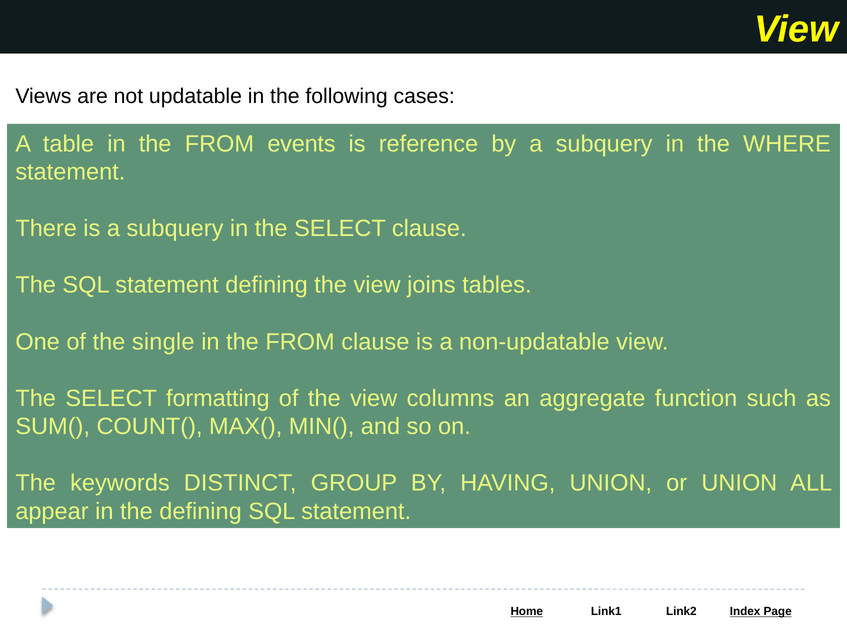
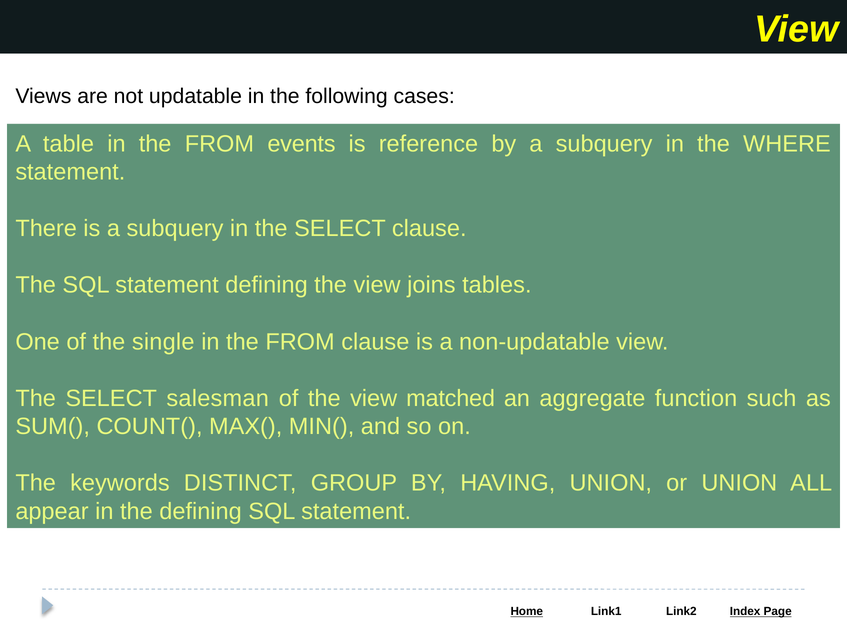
formatting: formatting -> salesman
columns: columns -> matched
